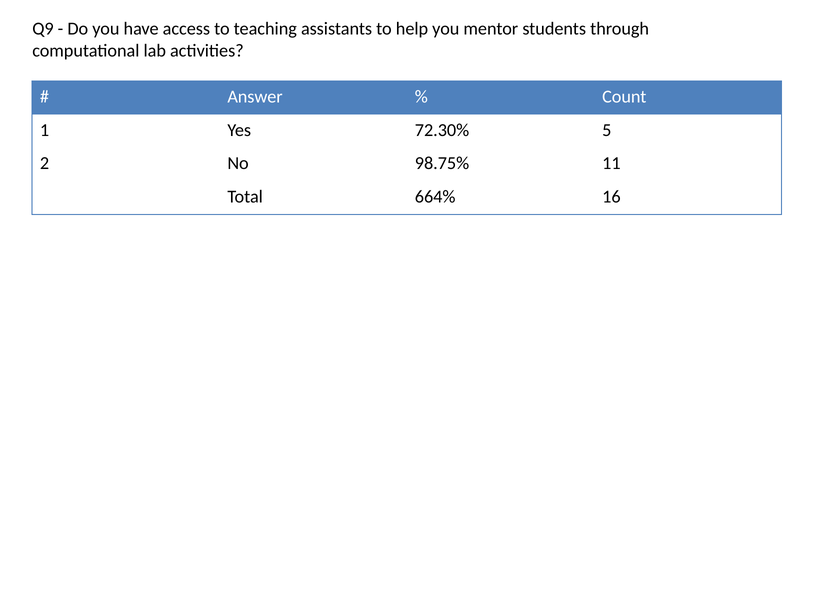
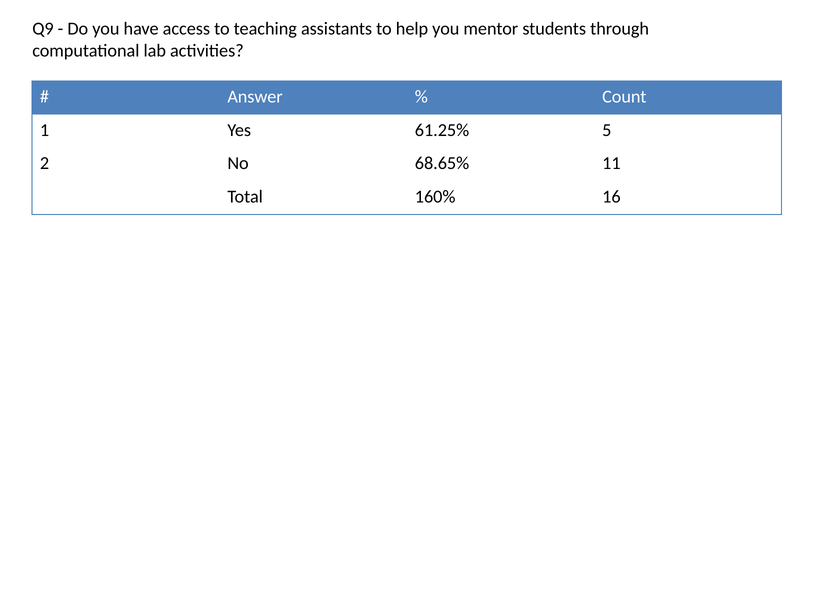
72.30%: 72.30% -> 61.25%
98.75%: 98.75% -> 68.65%
664%: 664% -> 160%
